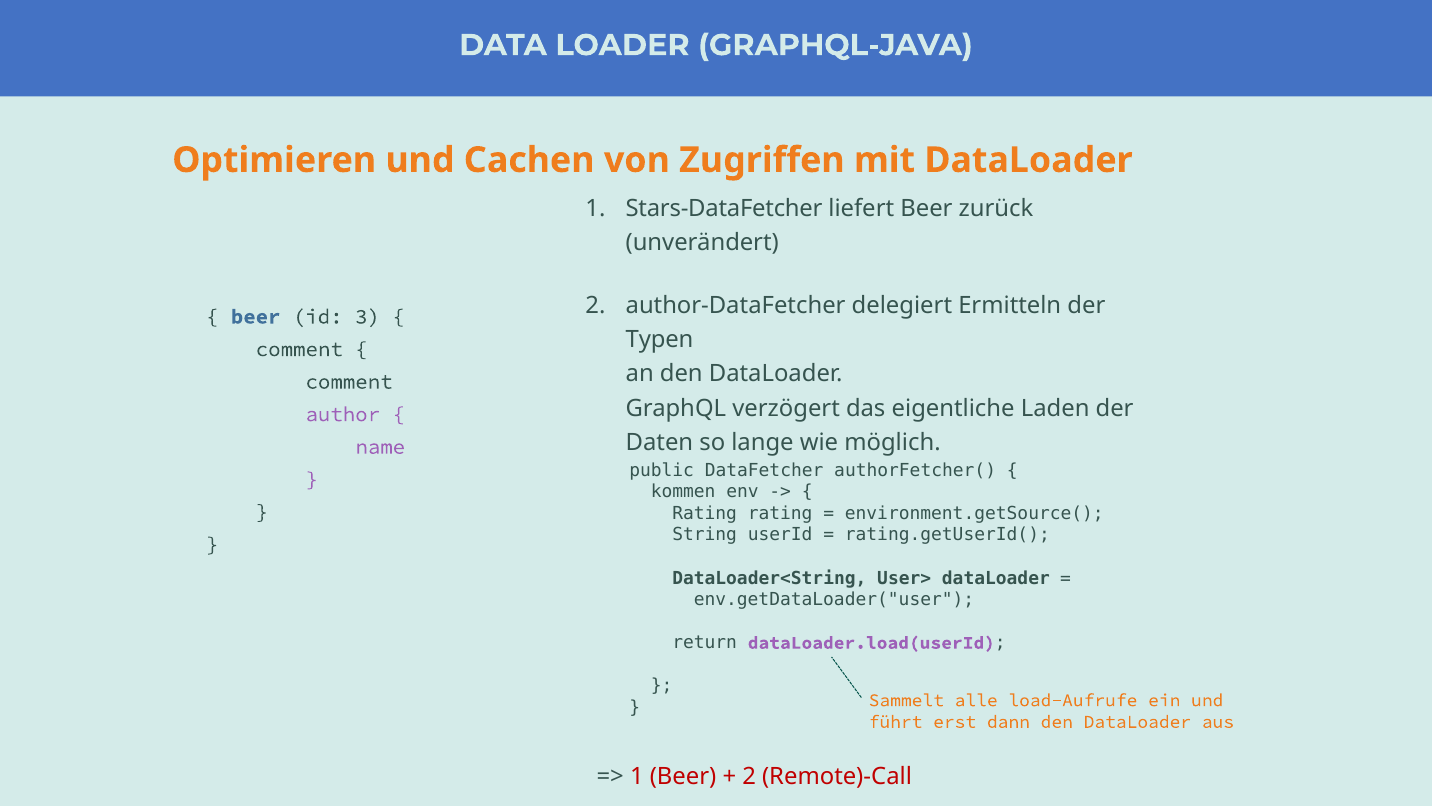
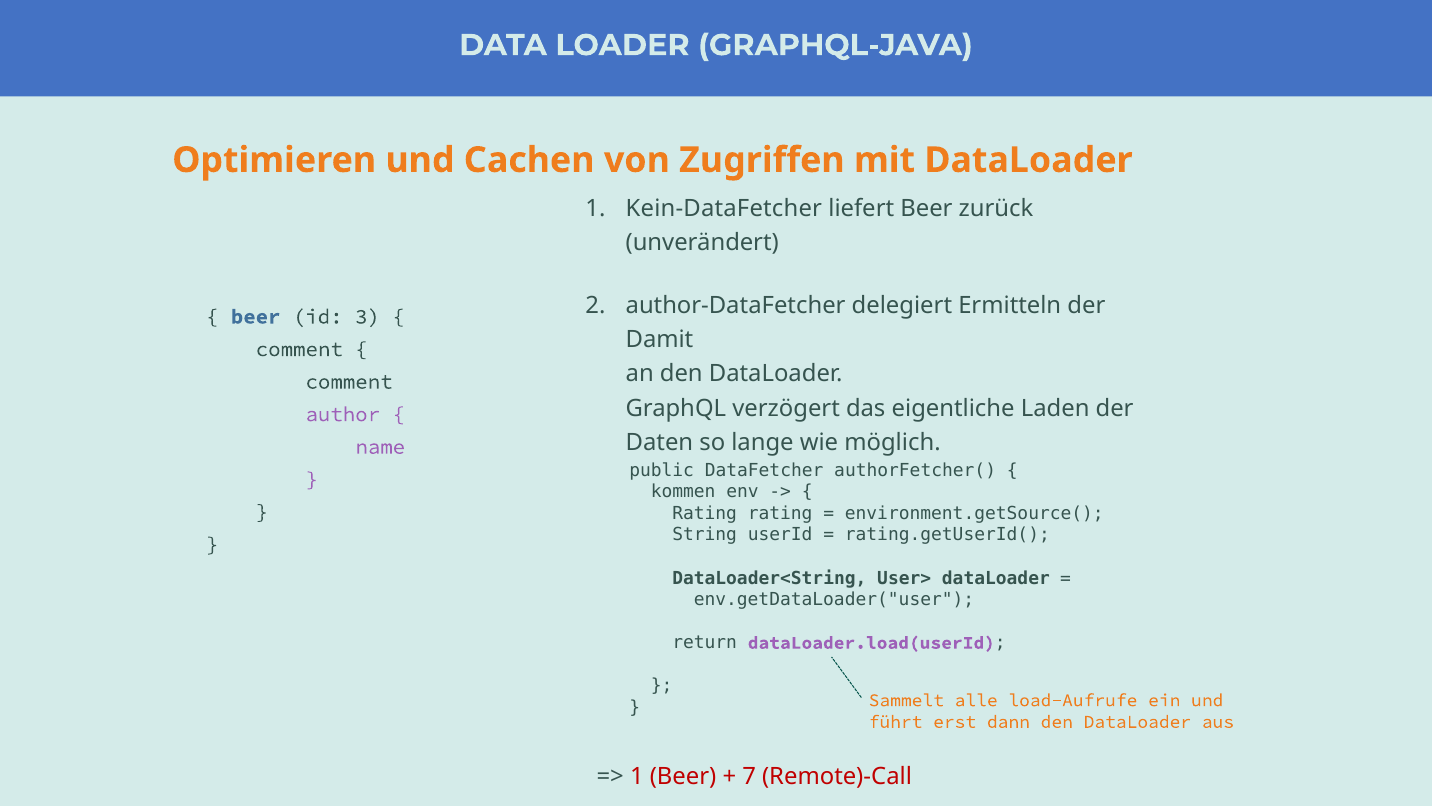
Stars-DataFetcher: Stars-DataFetcher -> Kein-DataFetcher
Typen: Typen -> Damit
2 at (749, 776): 2 -> 7
